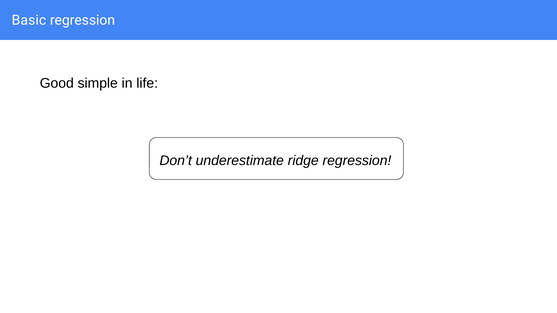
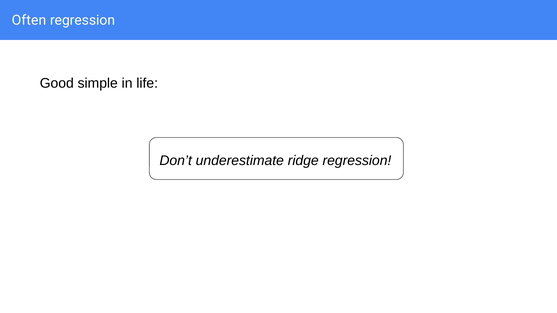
Basic: Basic -> Often
